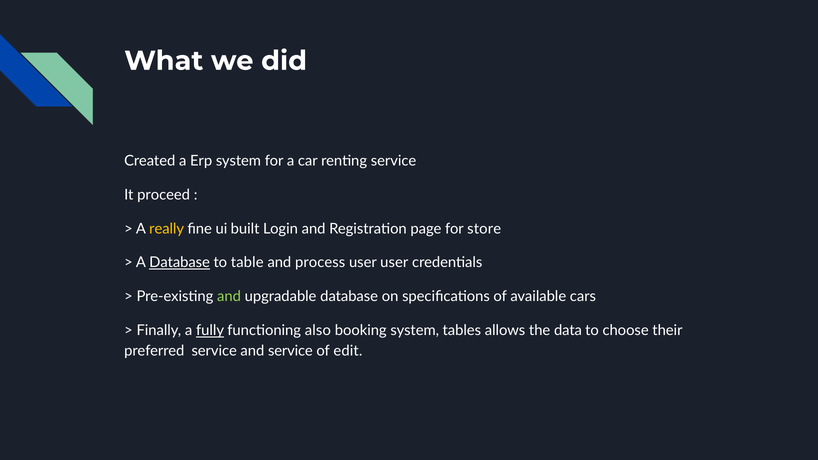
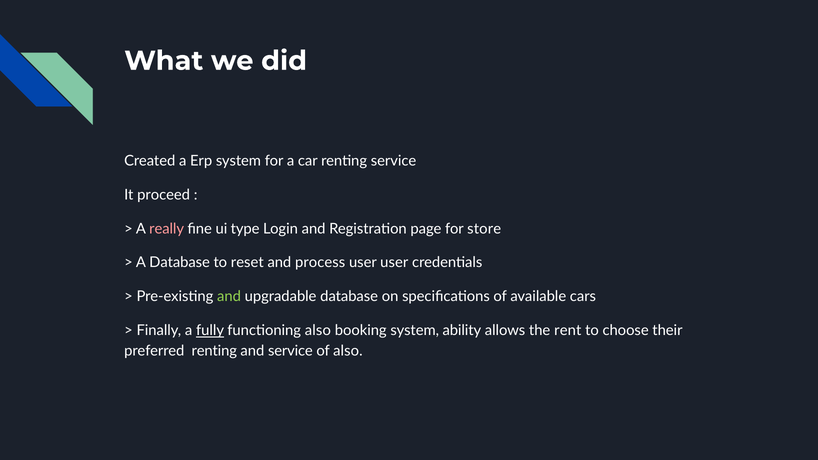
really colour: yellow -> pink
built: built -> type
Database at (180, 263) underline: present -> none
table: table -> reset
tables: tables -> ability
data: data -> rent
preferred service: service -> renting
of edit: edit -> also
